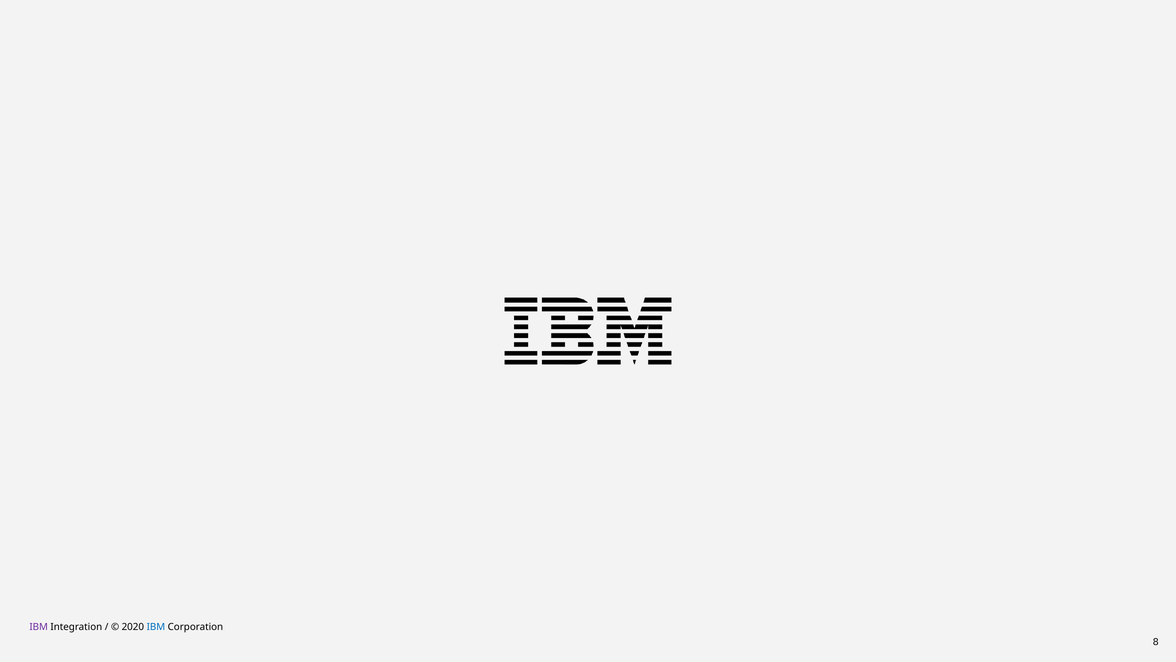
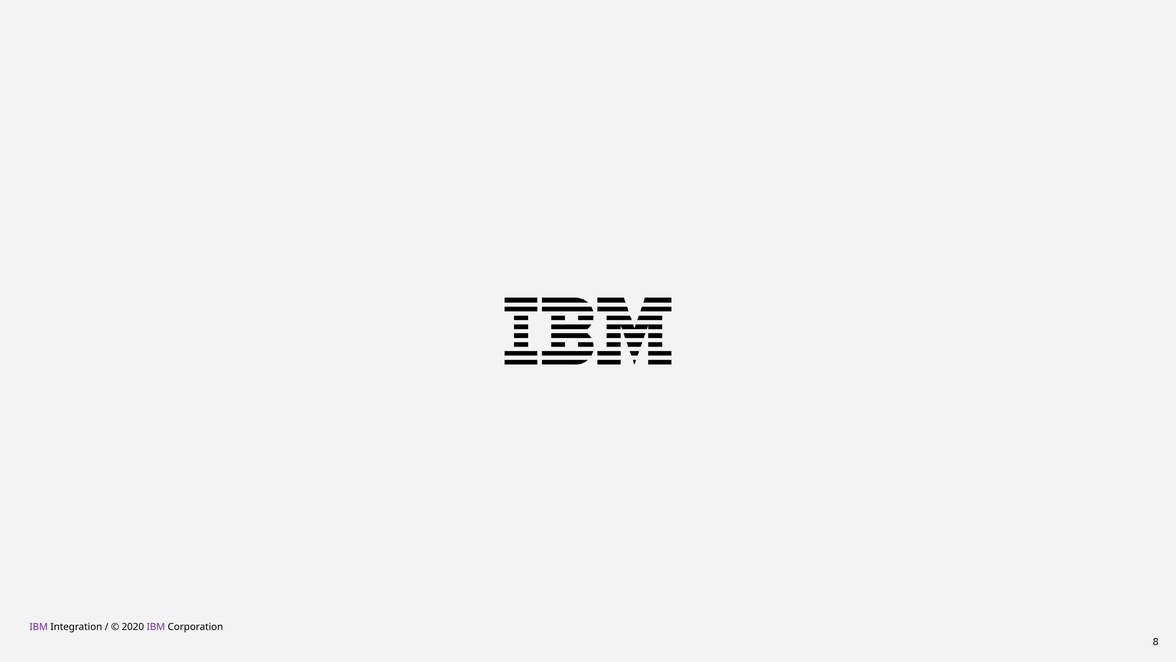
IBM at (156, 627) colour: blue -> purple
